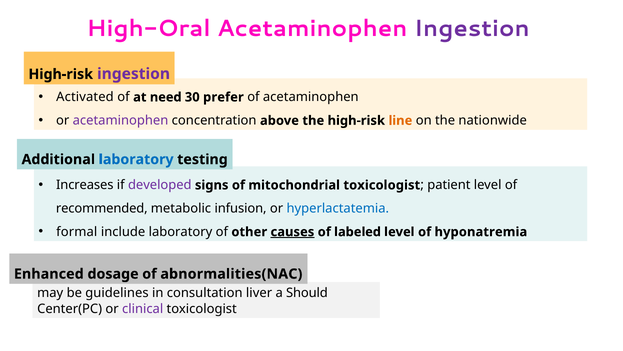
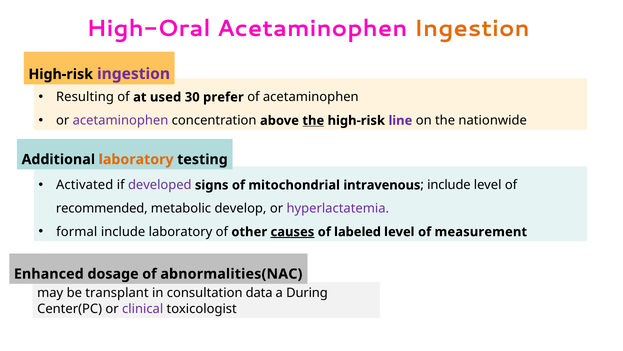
Ingestion at (472, 28) colour: purple -> orange
Activated: Activated -> Resulting
need: need -> used
the at (313, 120) underline: none -> present
line colour: orange -> purple
laboratory at (136, 159) colour: blue -> orange
Increases: Increases -> Activated
mitochondrial toxicologist: toxicologist -> intravenous
patient at (449, 185): patient -> include
infusion: infusion -> develop
hyperlactatemia colour: blue -> purple
hyponatremia: hyponatremia -> measurement
guidelines: guidelines -> transplant
liver: liver -> data
Should: Should -> During
